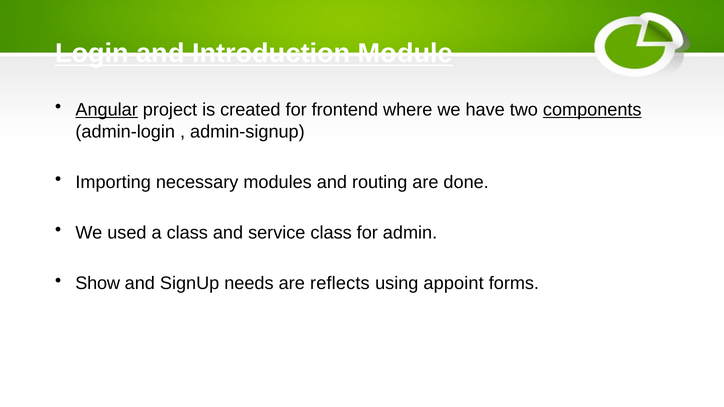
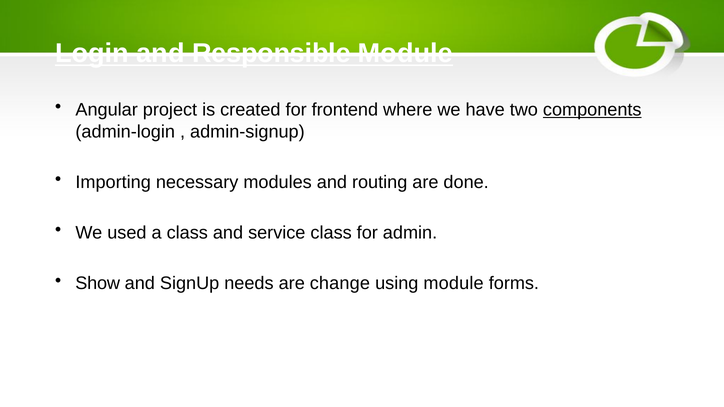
Introduction: Introduction -> Responsible
Angular underline: present -> none
reflects: reflects -> change
using appoint: appoint -> module
